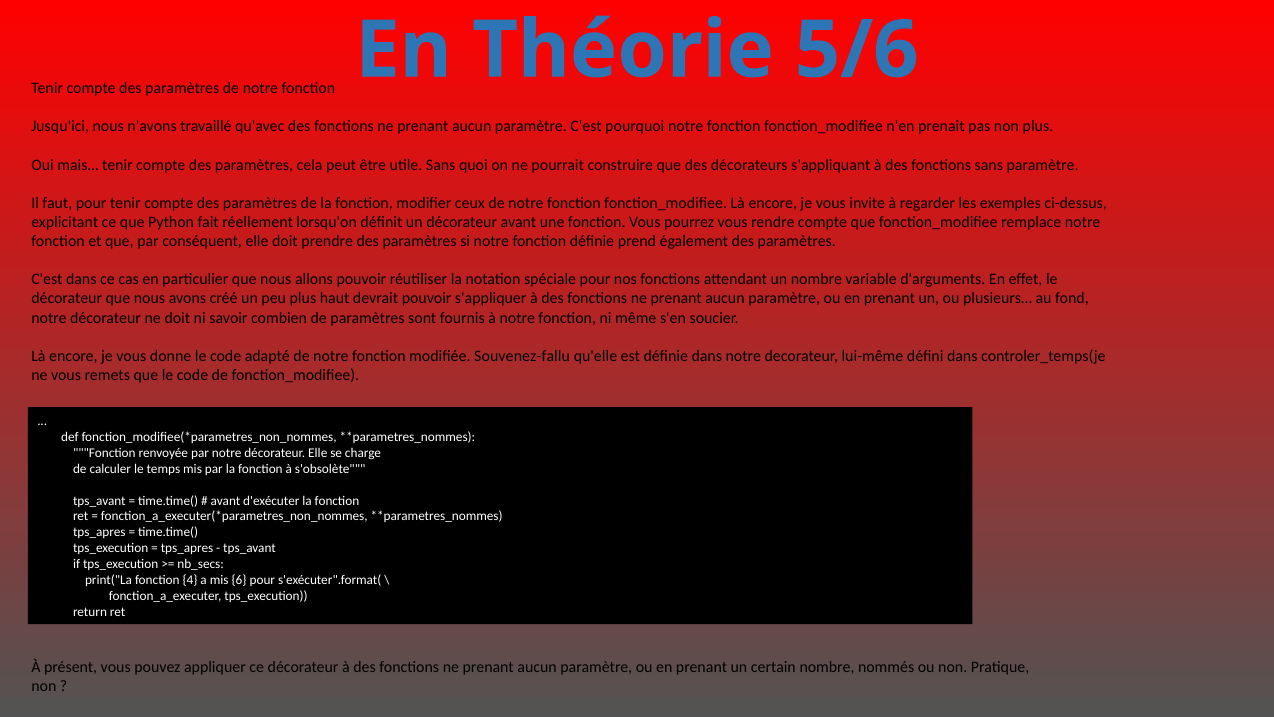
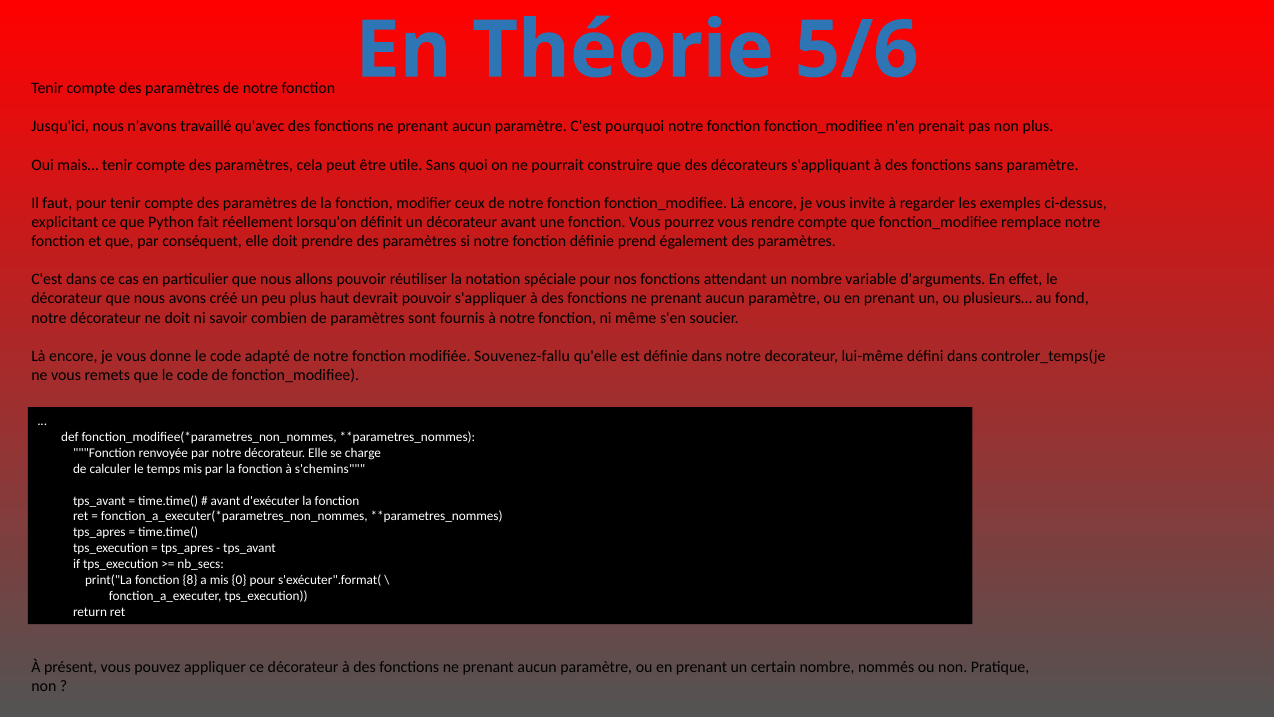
s'obsolète: s'obsolète -> s'chemins
4: 4 -> 8
6: 6 -> 0
